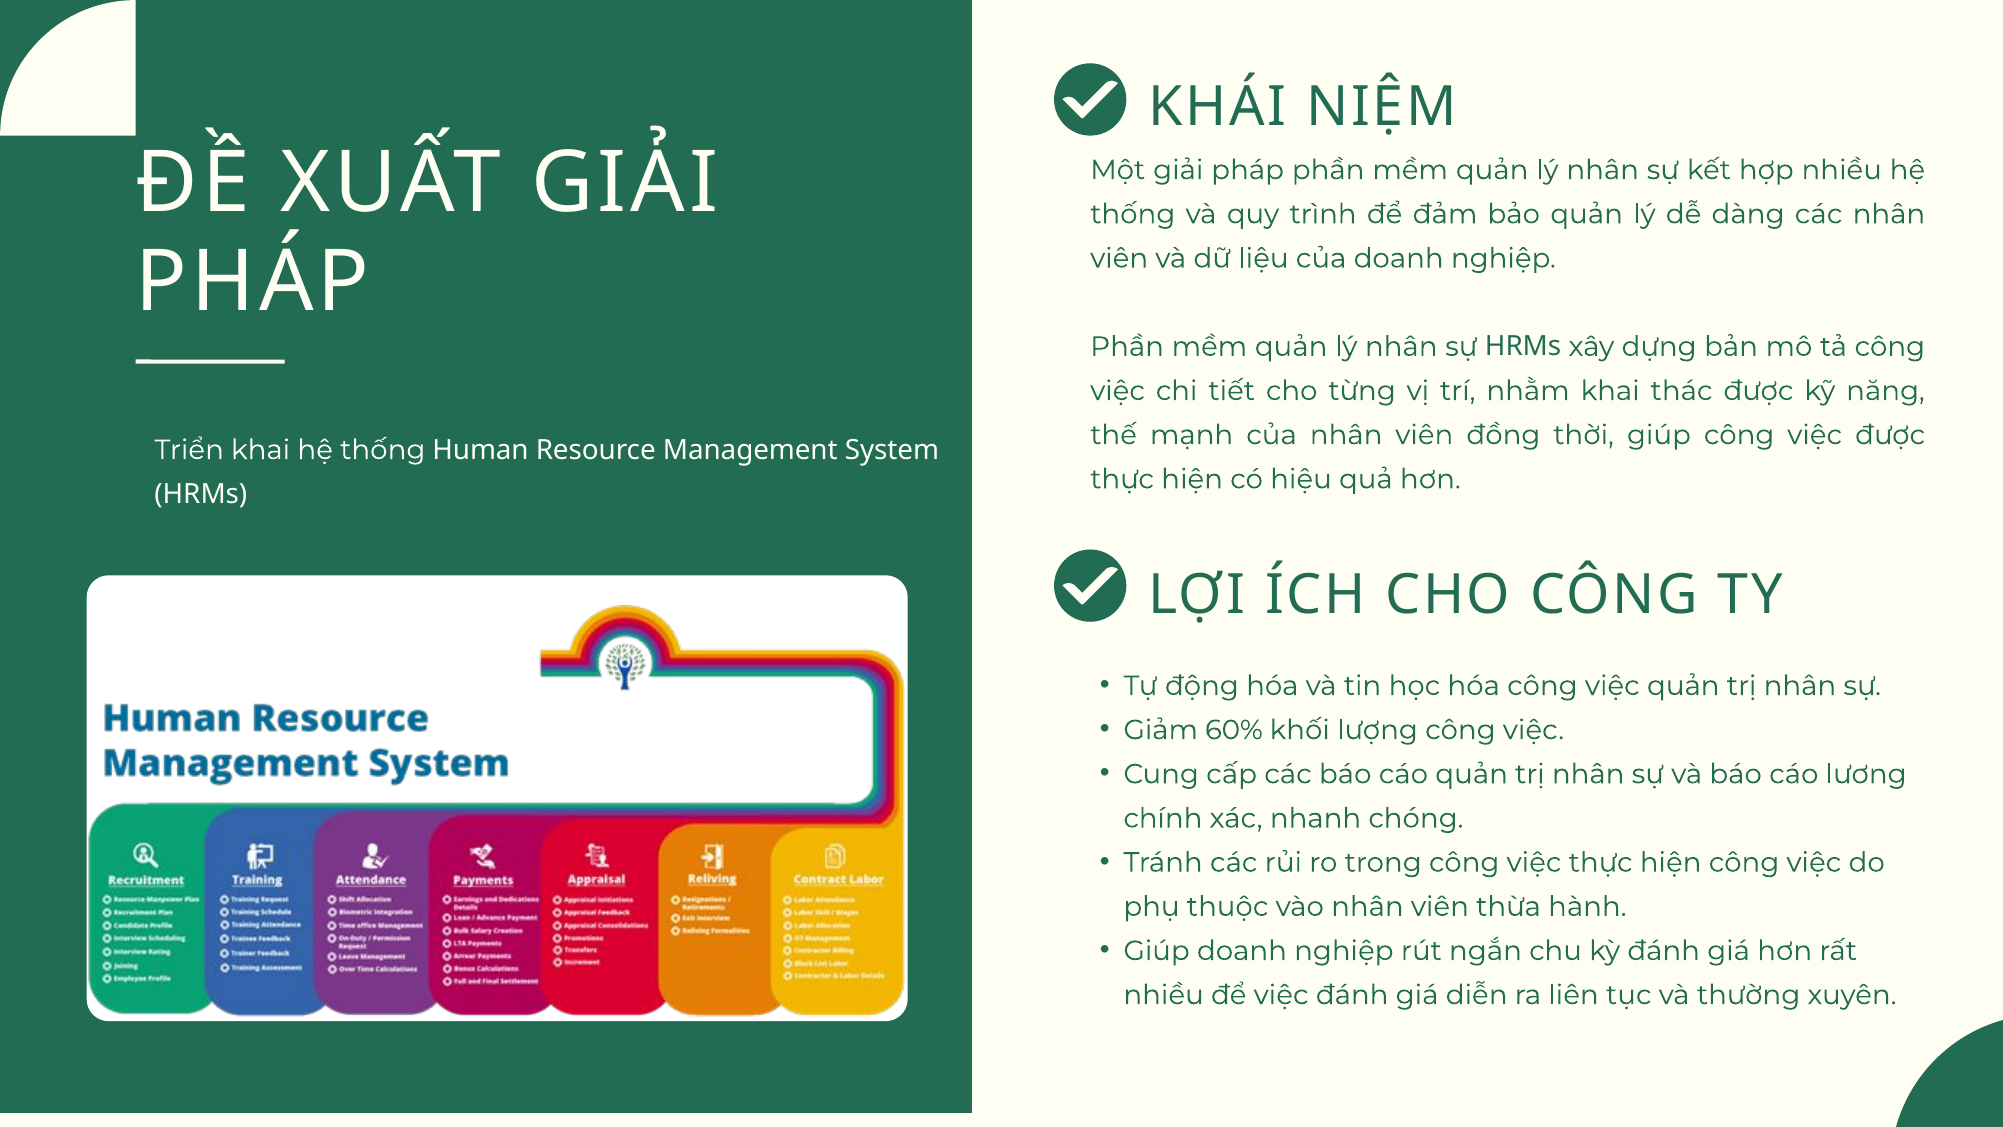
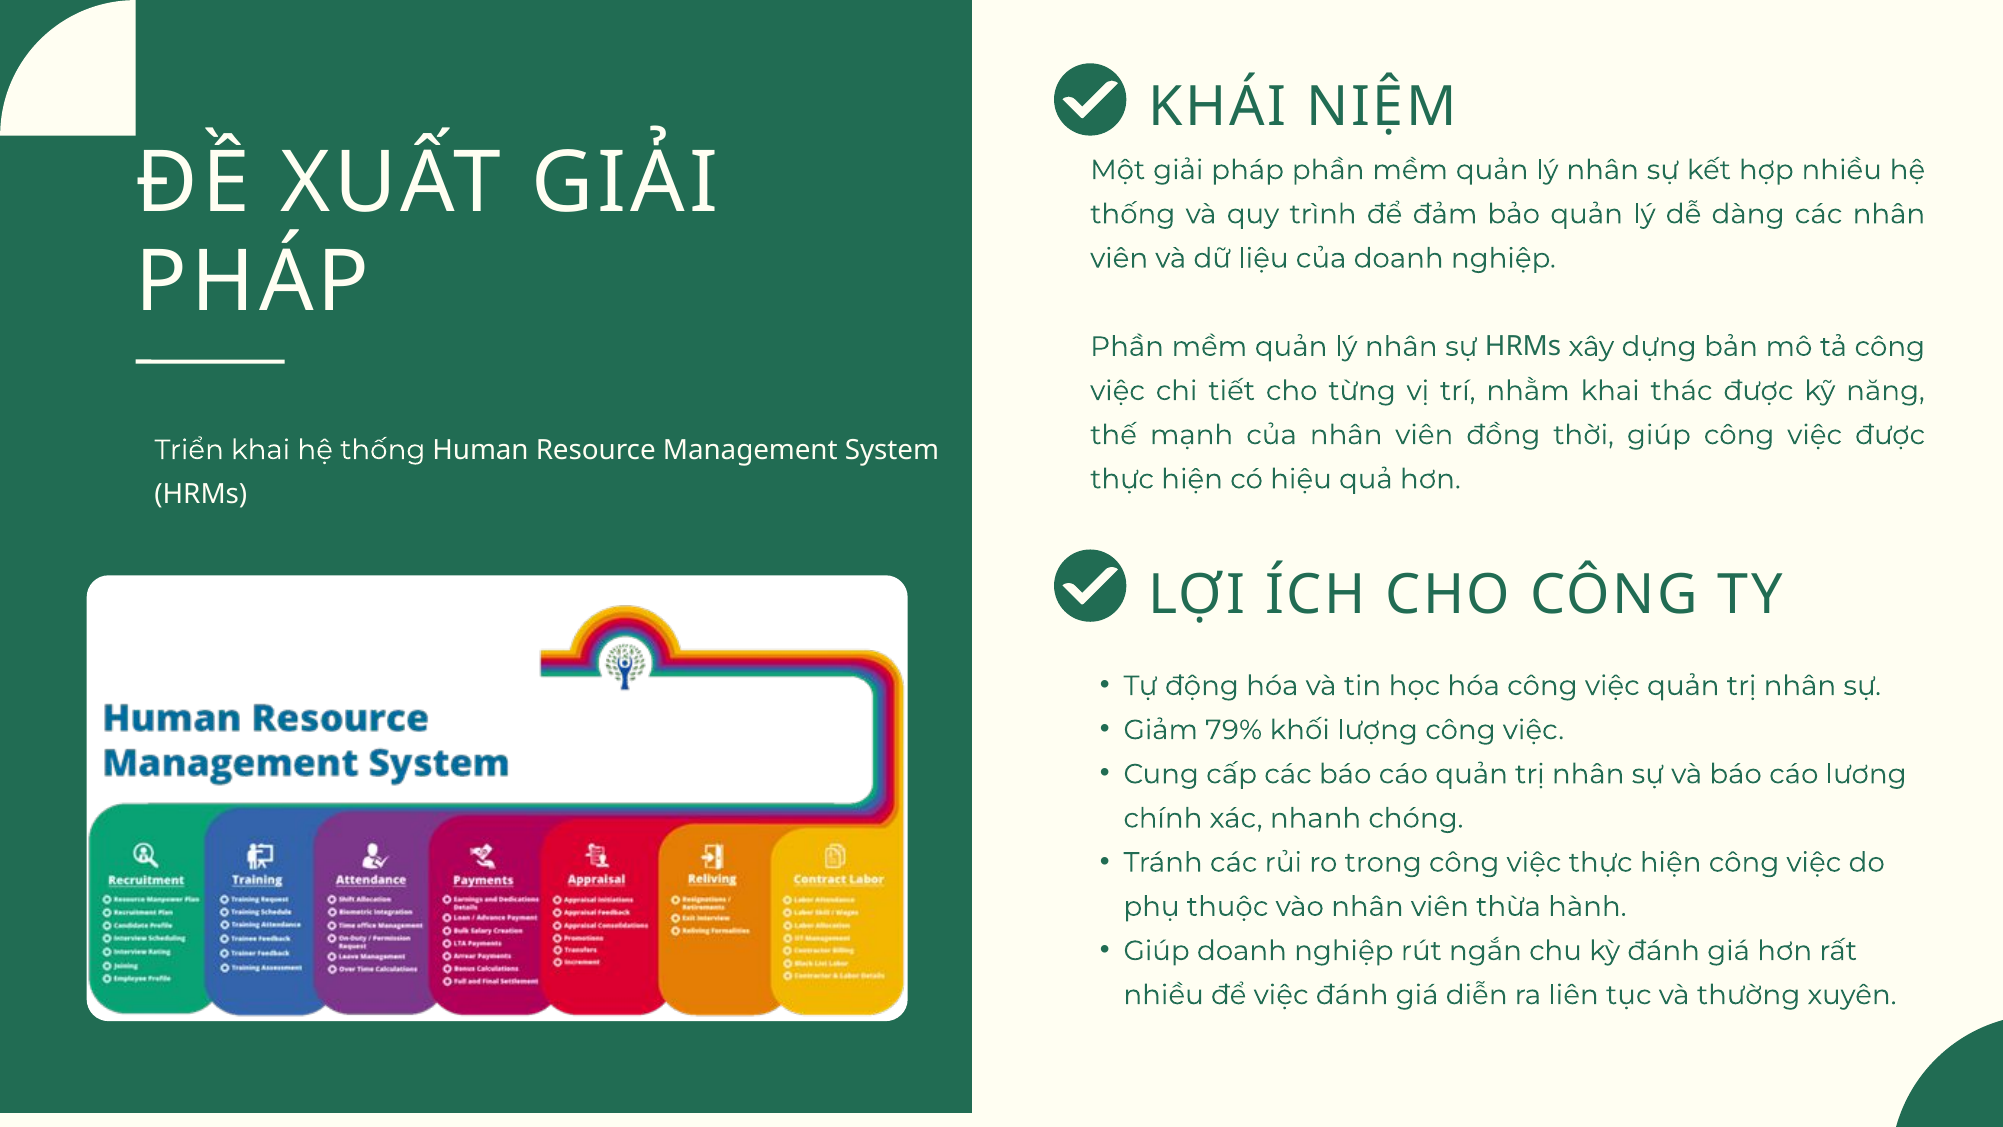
60%: 60% -> 79%
